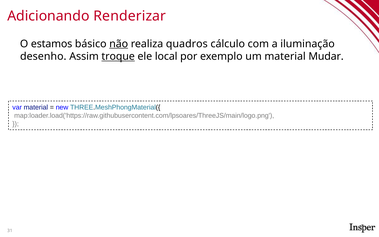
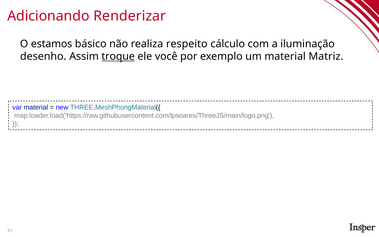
não underline: present -> none
quadros: quadros -> respeito
local: local -> você
Mudar: Mudar -> Matriz
